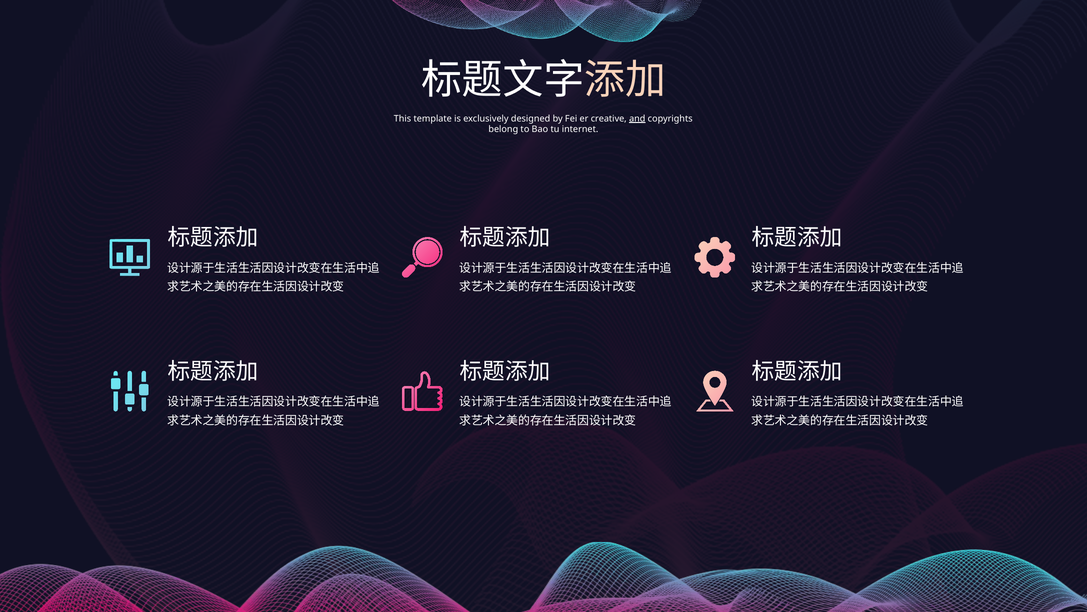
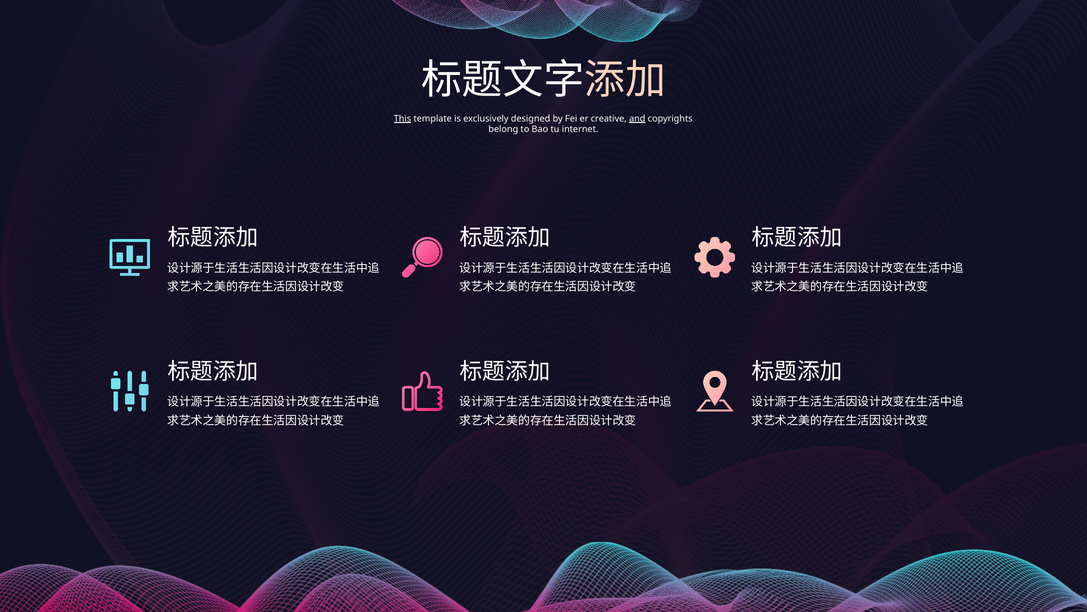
This underline: none -> present
